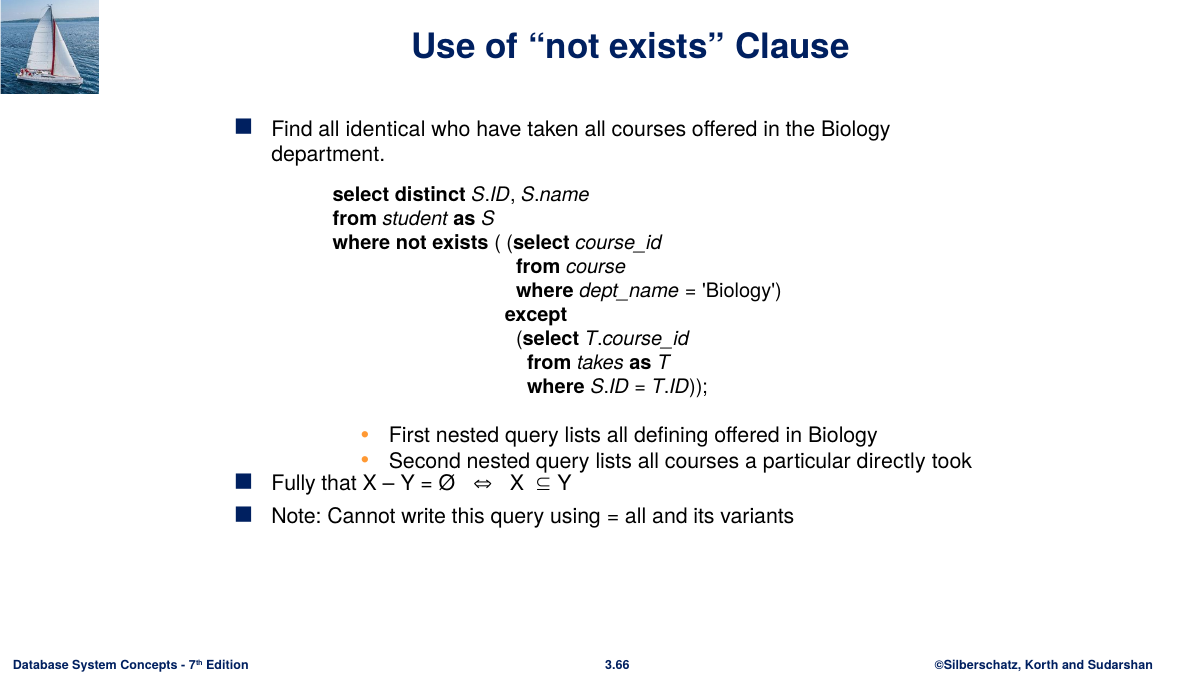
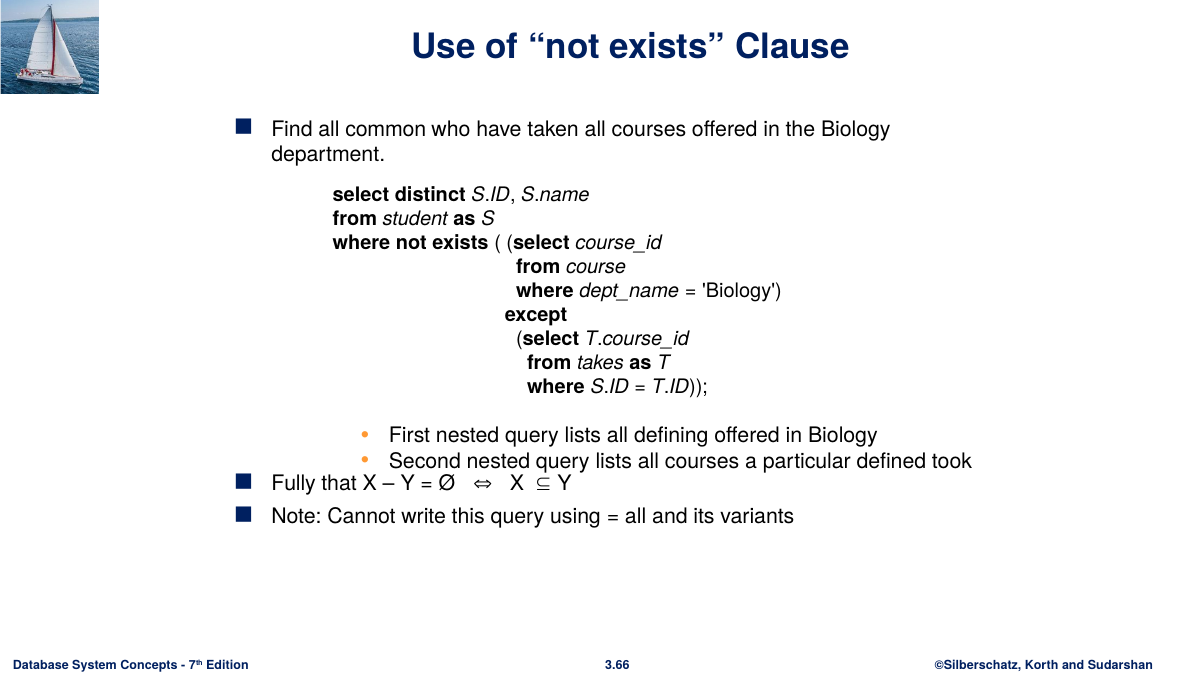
identical: identical -> common
directly: directly -> defined
